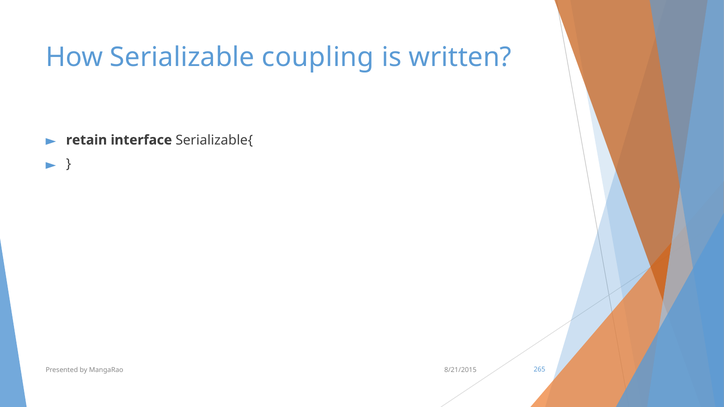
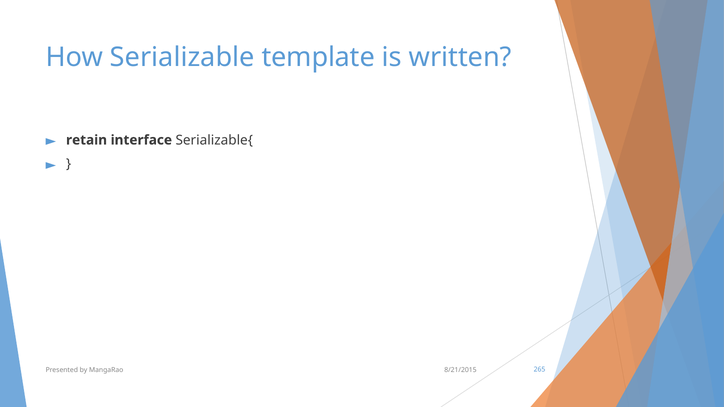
coupling: coupling -> template
